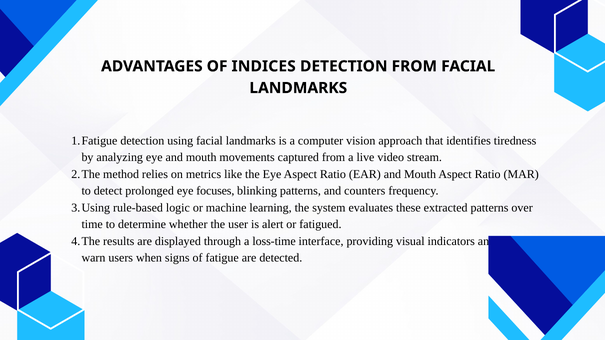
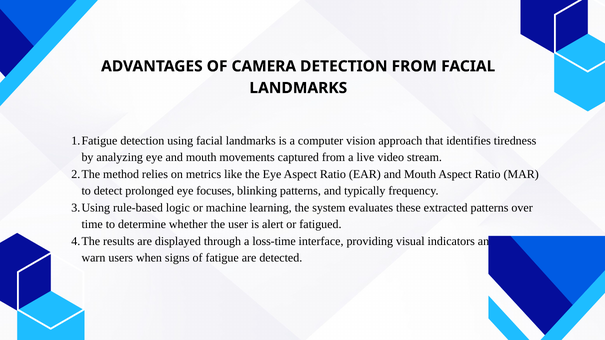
INDICES: INDICES -> CAMERA
counters: counters -> typically
